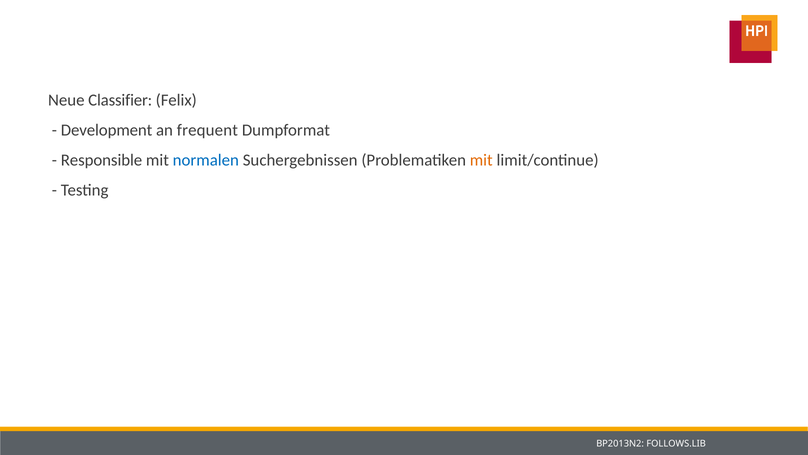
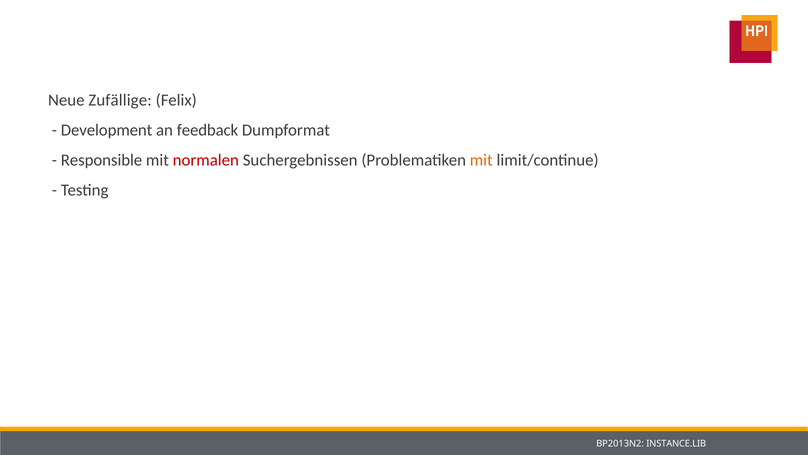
Classifier: Classifier -> Zufällige
frequent: frequent -> feedback
normalen colour: blue -> red
FOLLOWS.LIB: FOLLOWS.LIB -> INSTANCE.LIB
